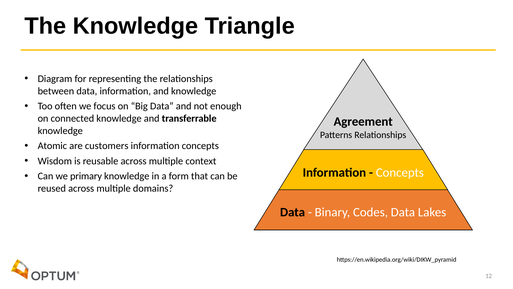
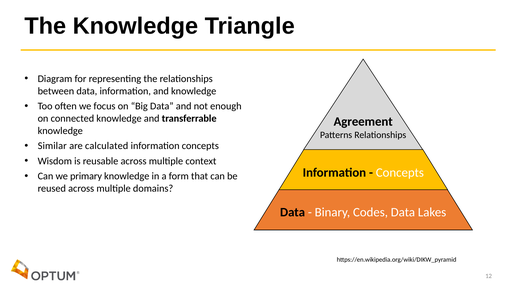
Atomic: Atomic -> Similar
customers: customers -> calculated
